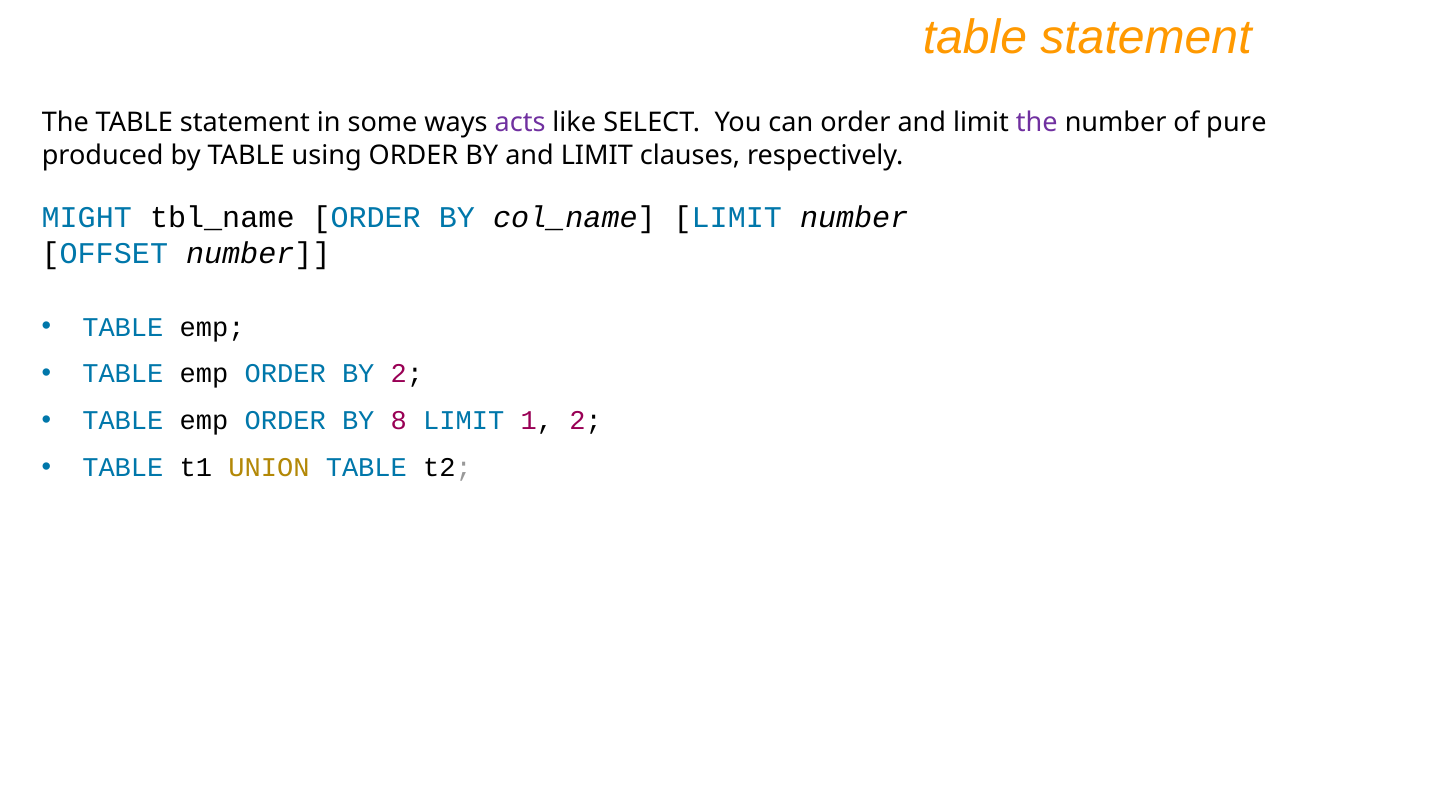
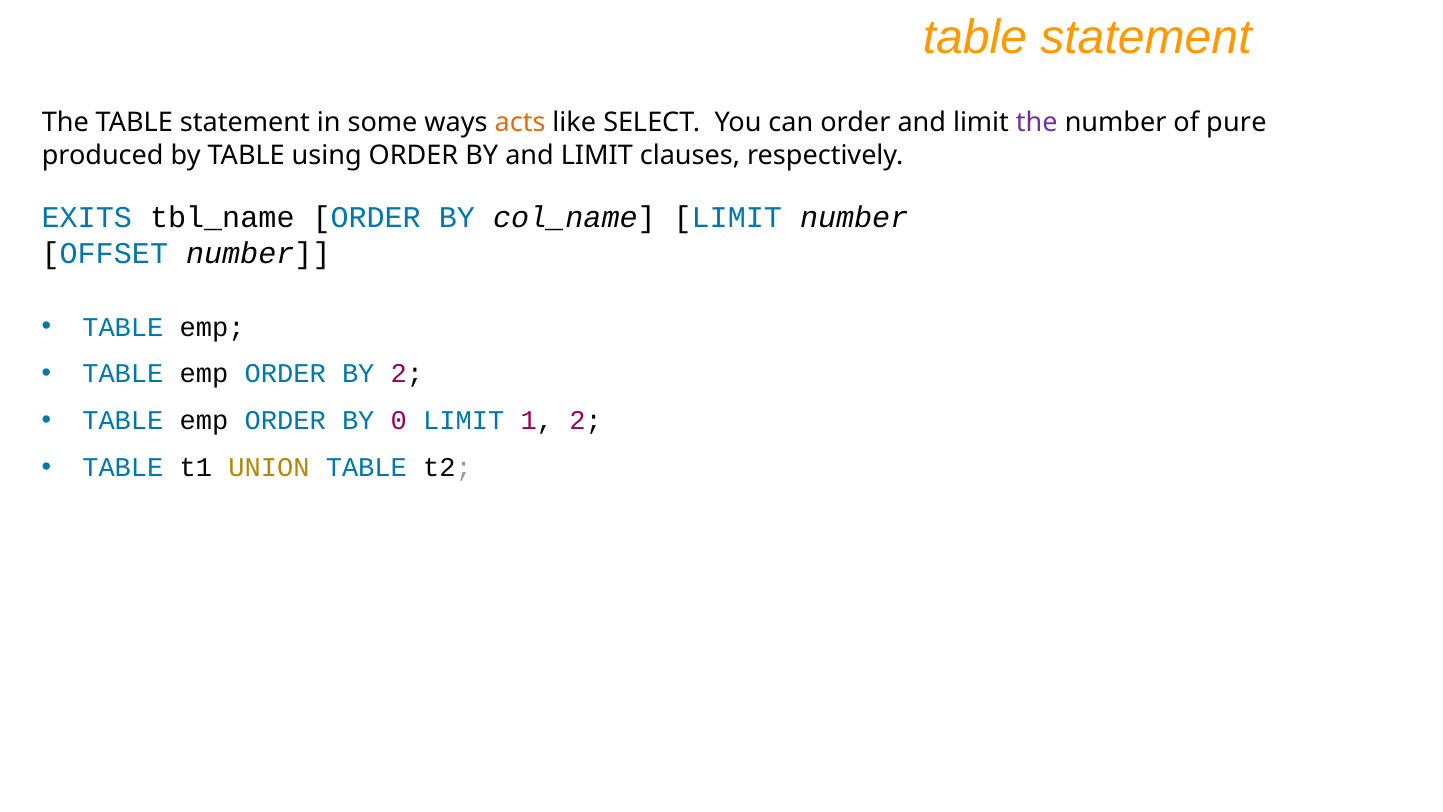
acts colour: purple -> orange
MIGHT: MIGHT -> EXITS
8: 8 -> 0
